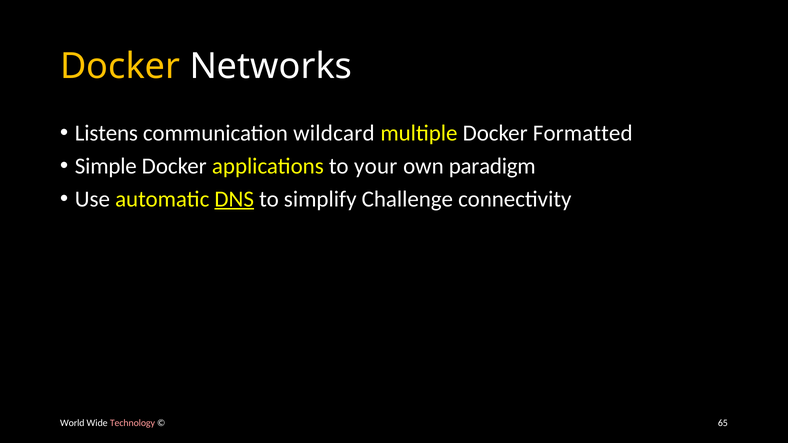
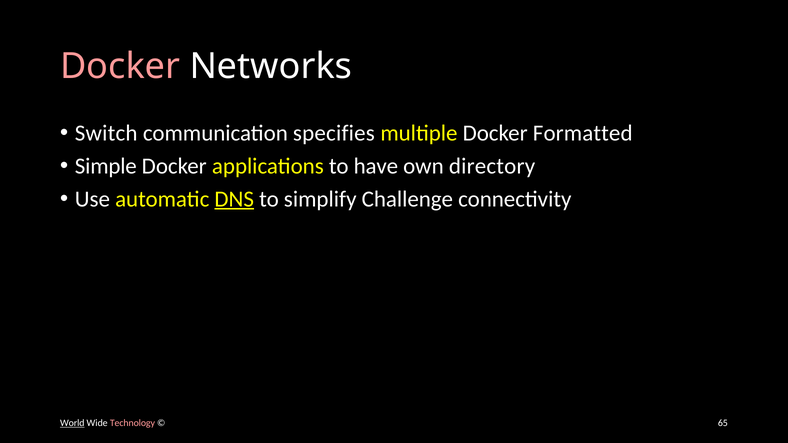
Docker at (120, 66) colour: yellow -> pink
Listens: Listens -> Switch
wildcard: wildcard -> specifies
your: your -> have
paradigm: paradigm -> directory
World underline: none -> present
